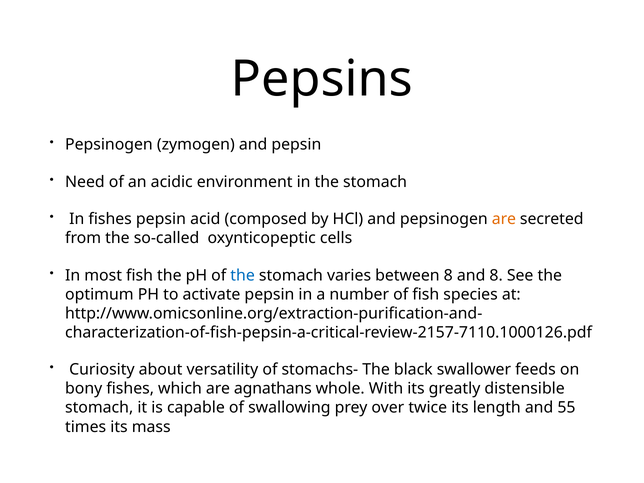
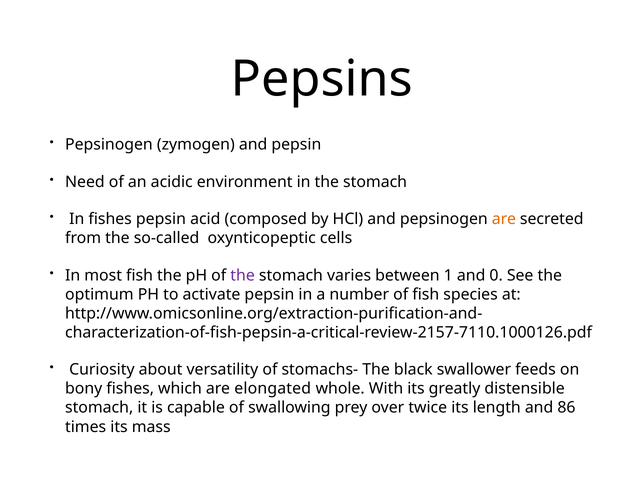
the at (243, 275) colour: blue -> purple
between 8: 8 -> 1
and 8: 8 -> 0
agnathans: agnathans -> elongated
55: 55 -> 86
